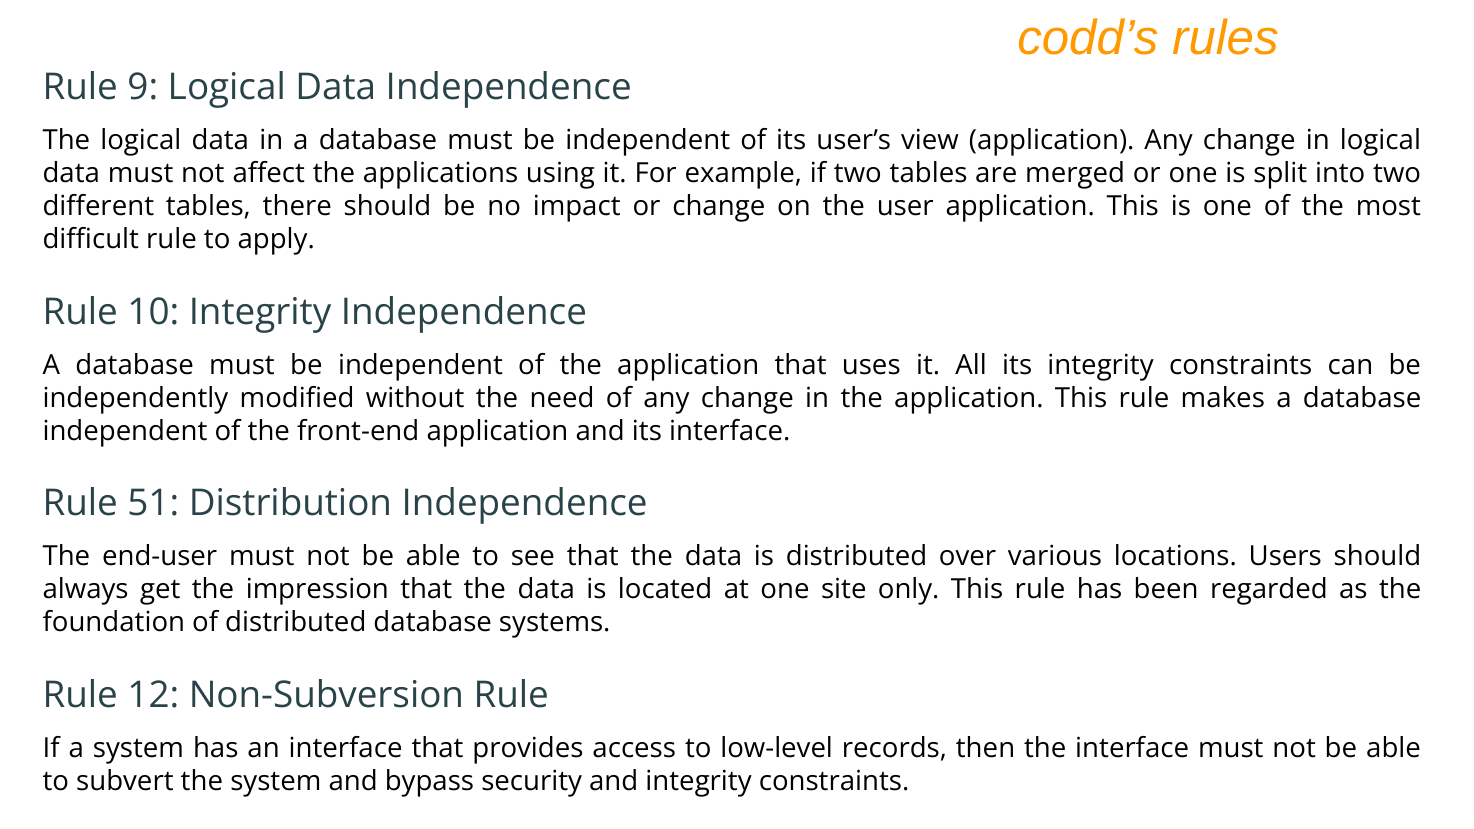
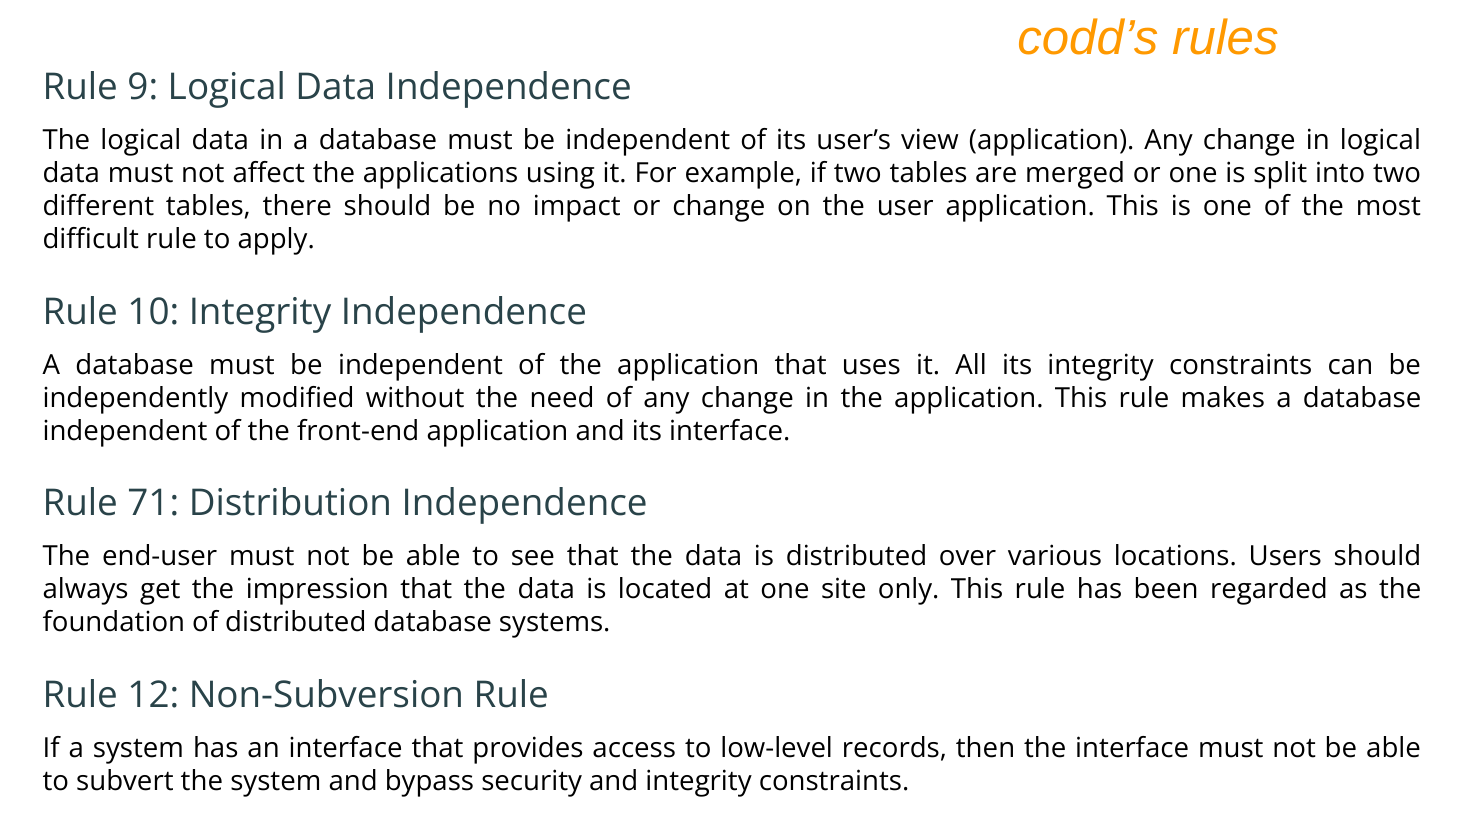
51: 51 -> 71
